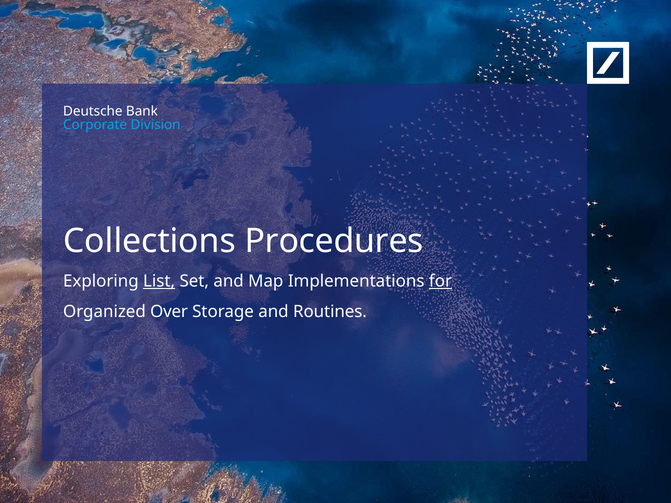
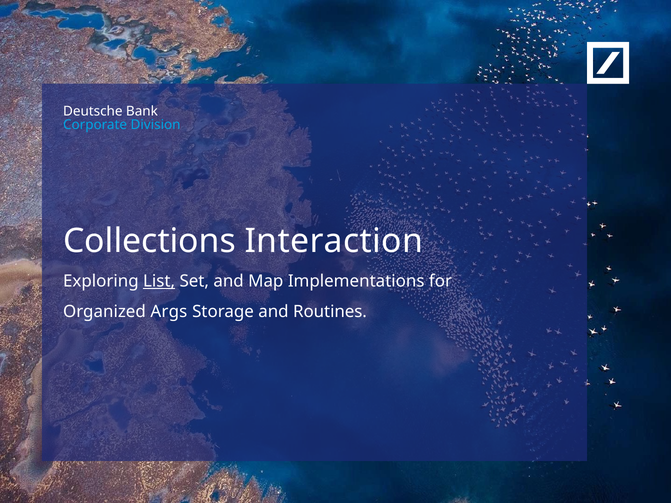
Procedures: Procedures -> Interaction
for underline: present -> none
Over: Over -> Args
